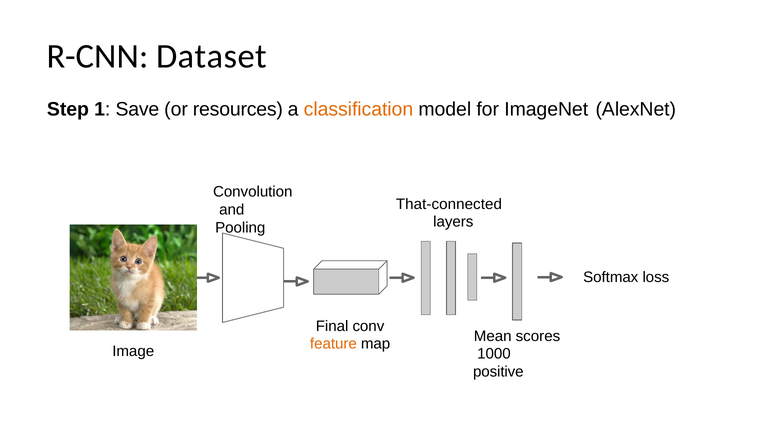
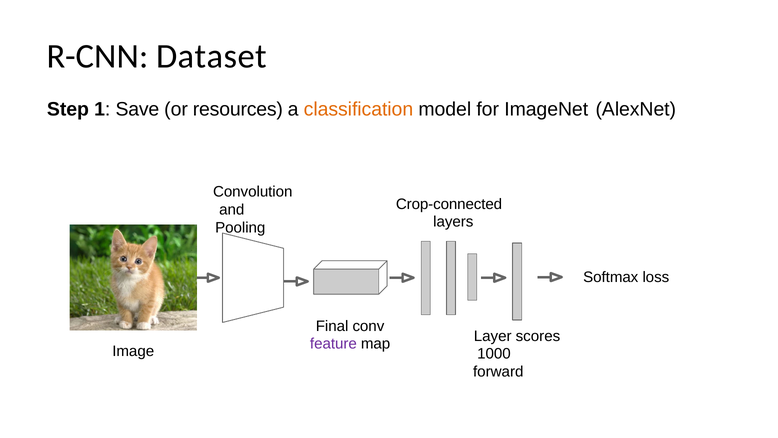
That-connected: That-connected -> Crop-connected
Mean: Mean -> Layer
feature colour: orange -> purple
positive: positive -> forward
